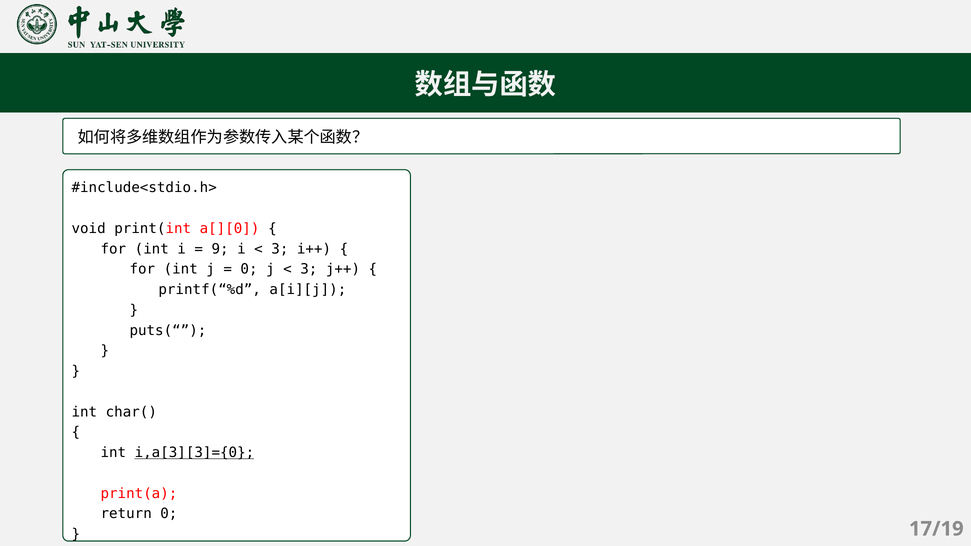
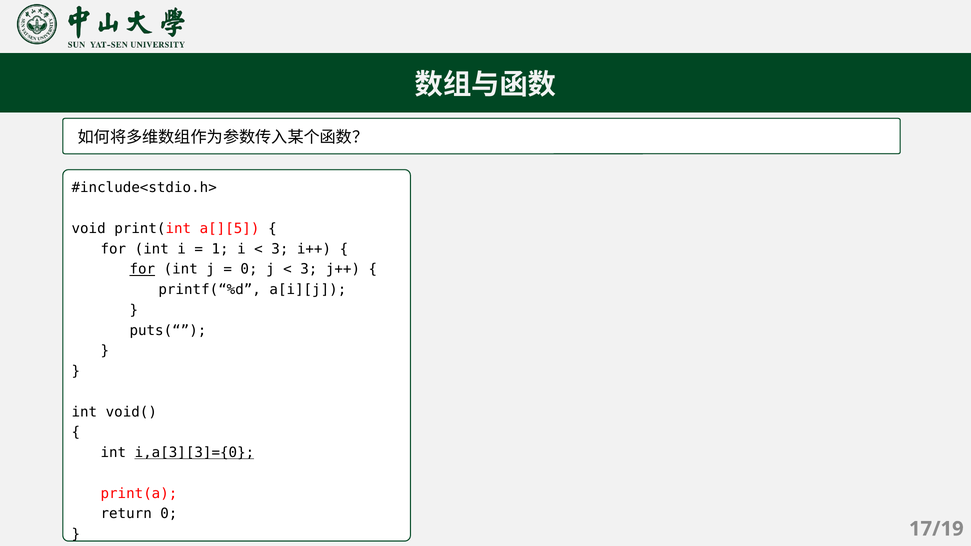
a[][0: a[][0 -> a[][5
9: 9 -> 1
for at (142, 269) underline: none -> present
char(: char( -> void(
